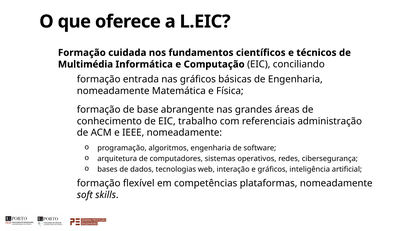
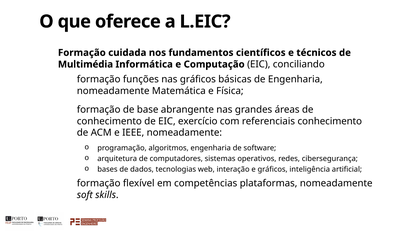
entrada: entrada -> funções
trabalho: trabalho -> exercício
referenciais administração: administração -> conhecimento
